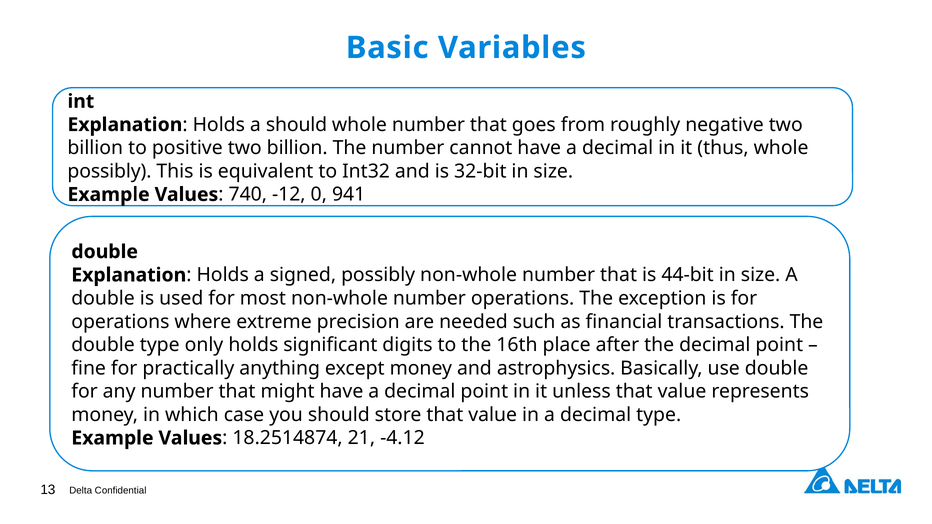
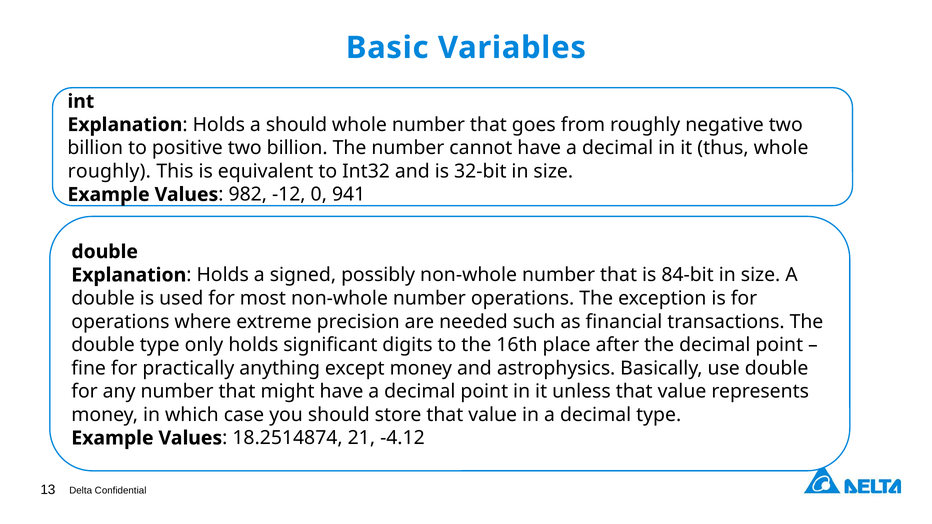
possibly at (109, 171): possibly -> roughly
740: 740 -> 982
44-bit: 44-bit -> 84-bit
